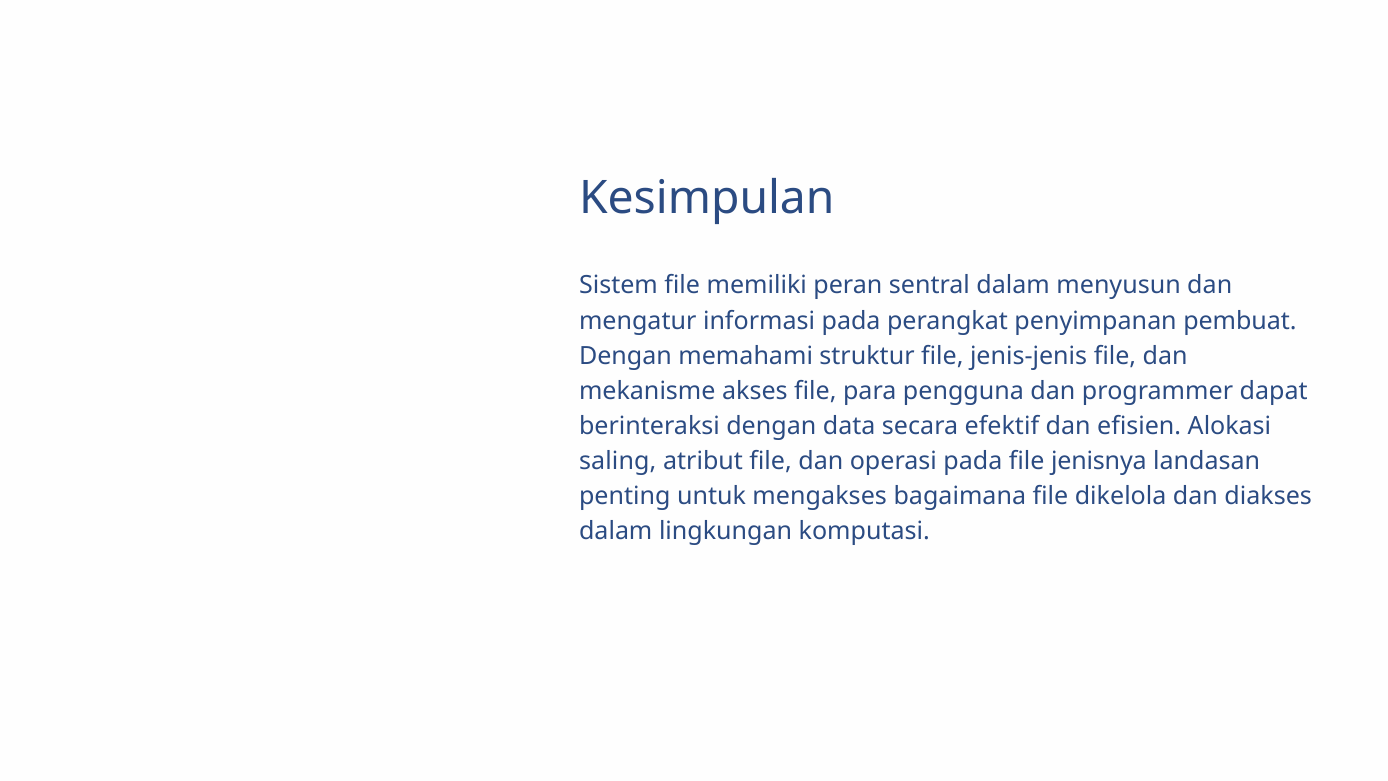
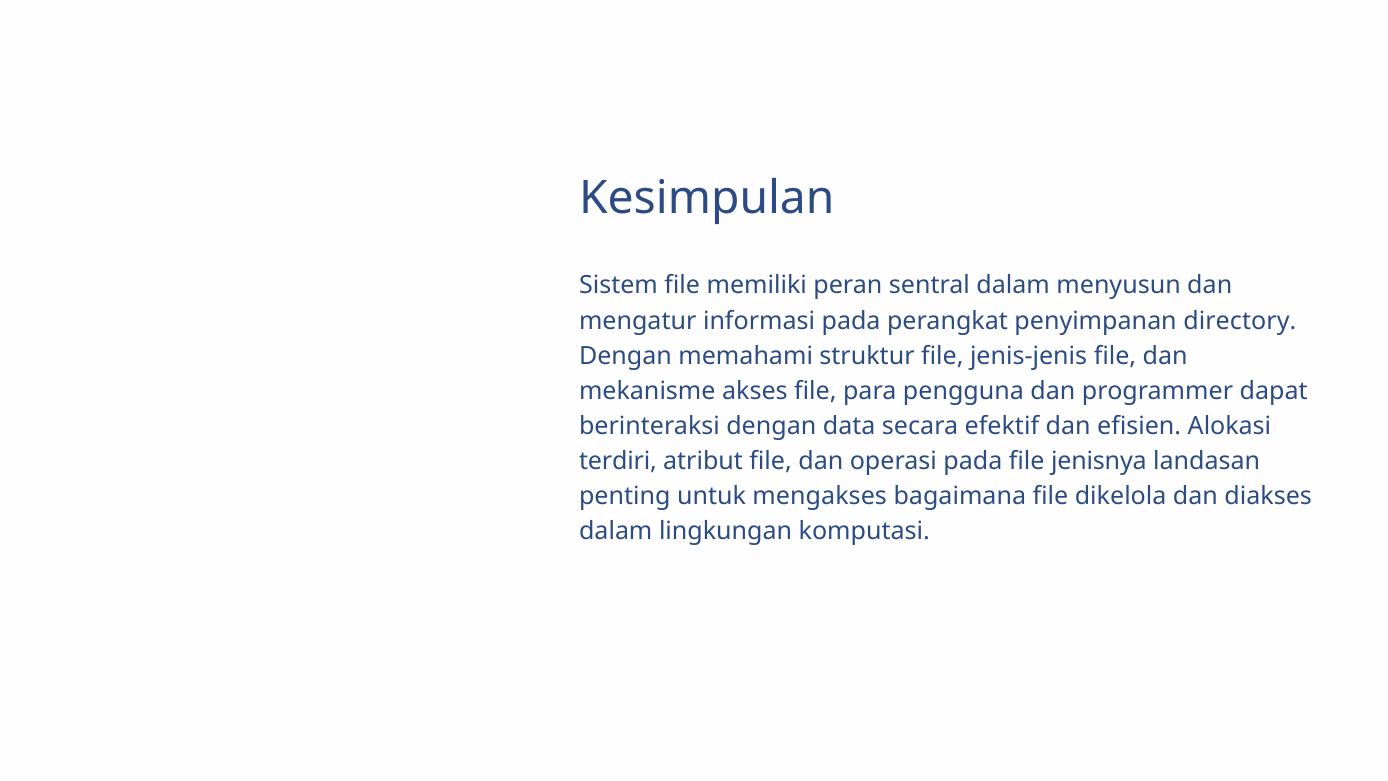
pembuat: pembuat -> directory
saling: saling -> terdiri
